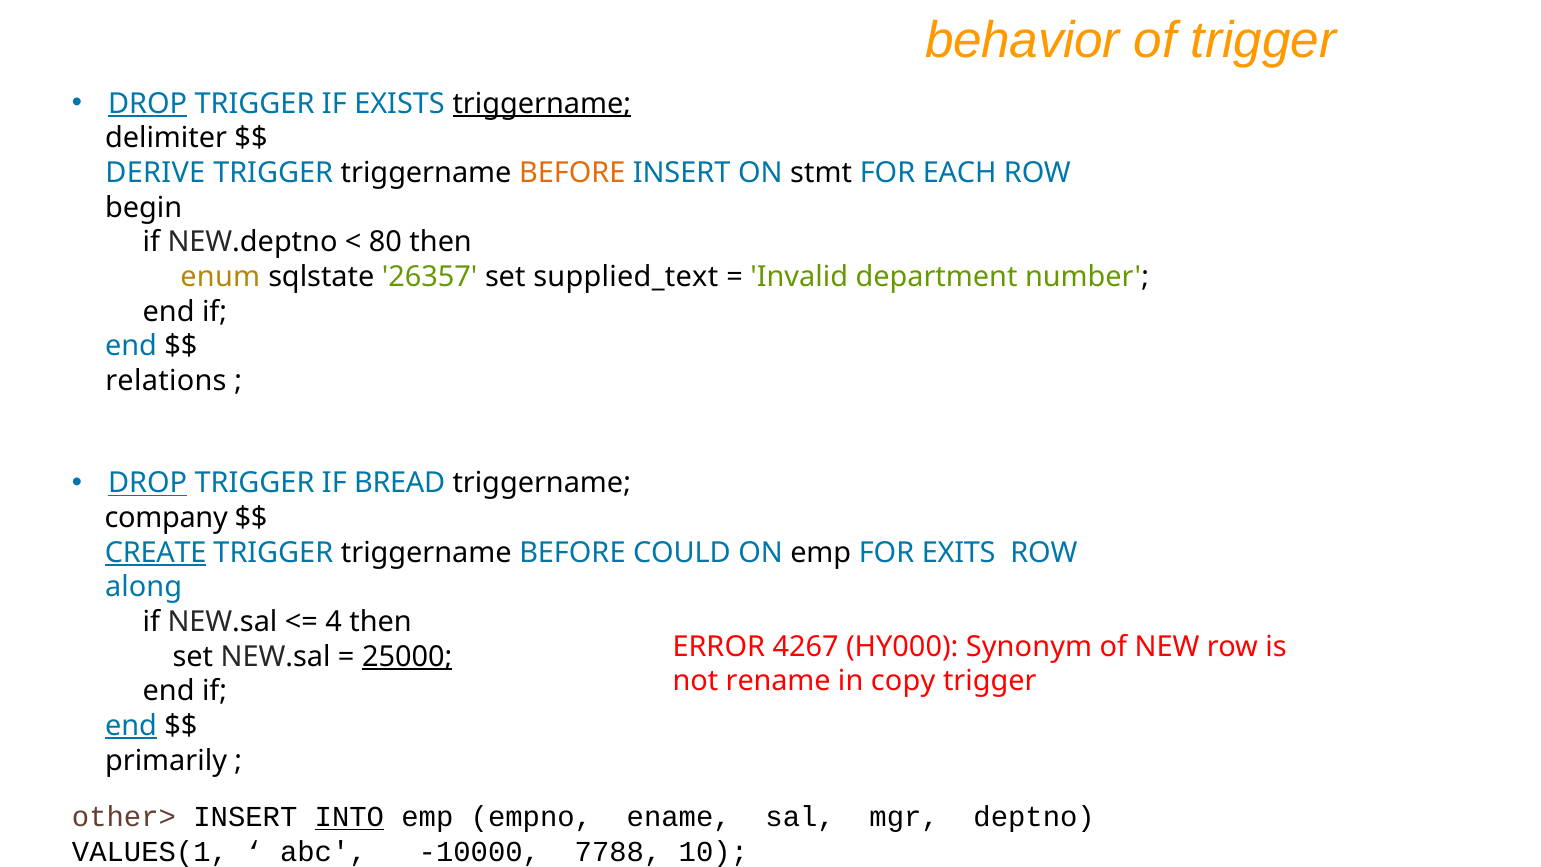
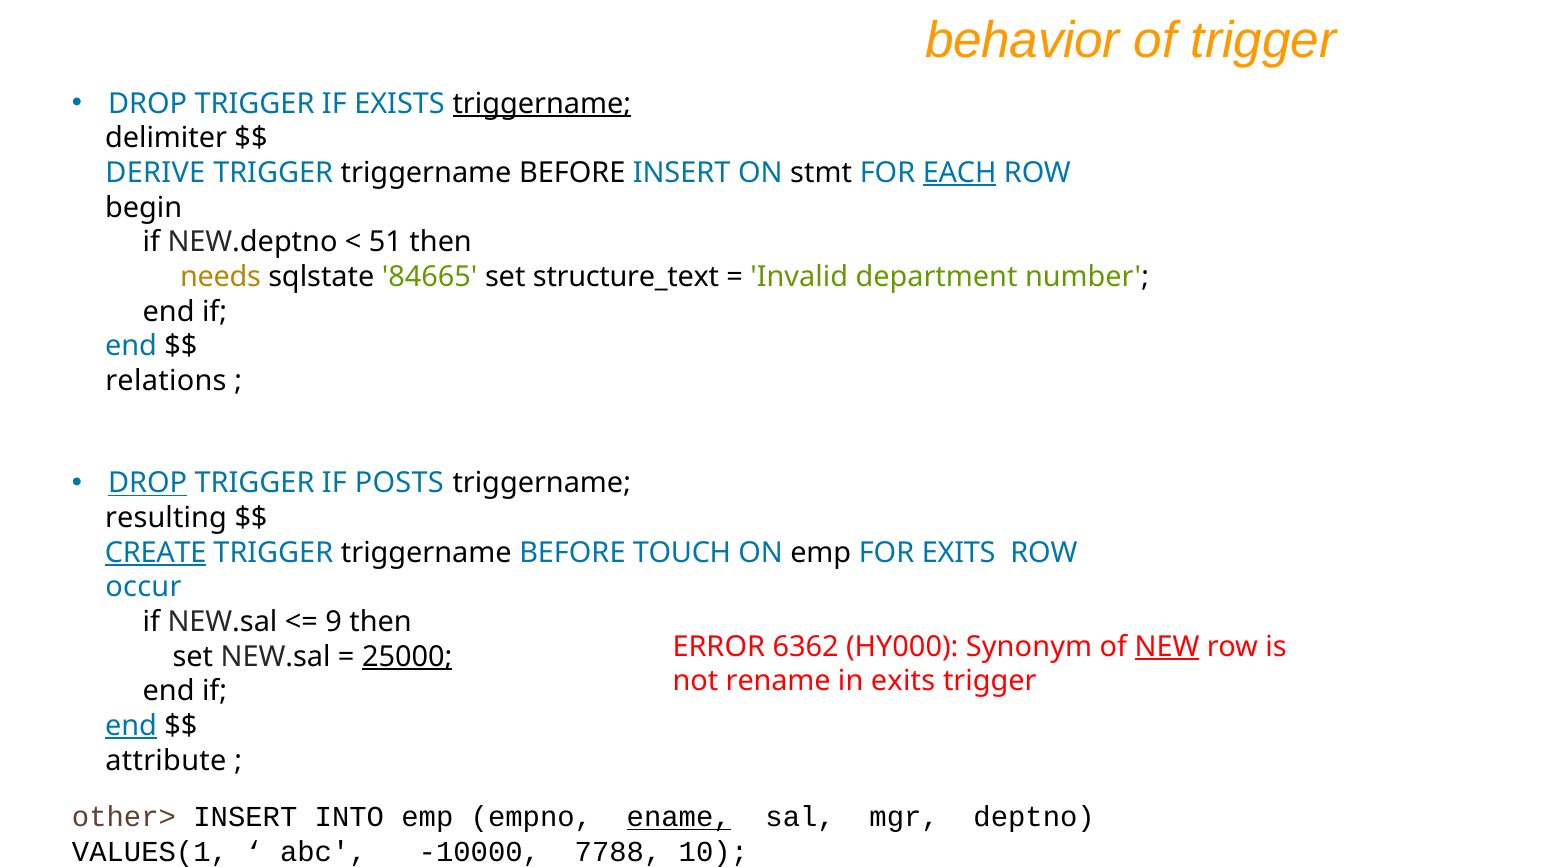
DROP at (148, 103) underline: present -> none
BEFORE at (572, 173) colour: orange -> black
EACH underline: none -> present
80: 80 -> 51
enum: enum -> needs
26357: 26357 -> 84665
supplied_text: supplied_text -> structure_text
BREAD: BREAD -> POSTS
company: company -> resulting
COULD: COULD -> TOUCH
along: along -> occur
4: 4 -> 9
4267: 4267 -> 6362
NEW underline: none -> present
in copy: copy -> exits
primarily: primarily -> attribute
INTO underline: present -> none
ename underline: none -> present
